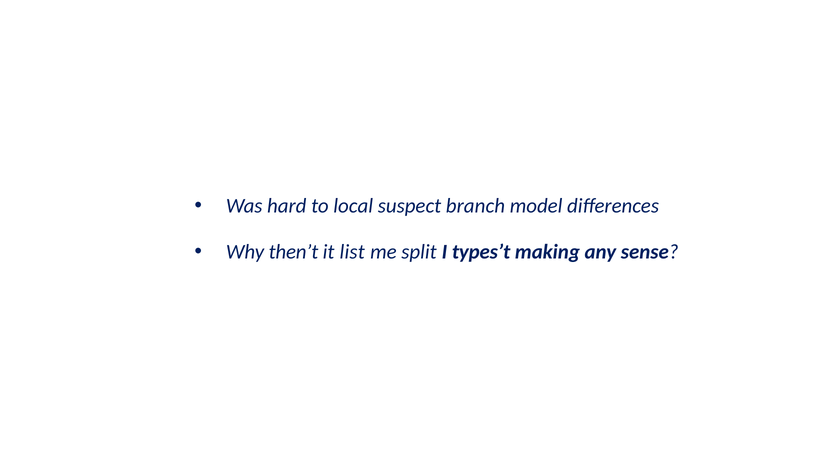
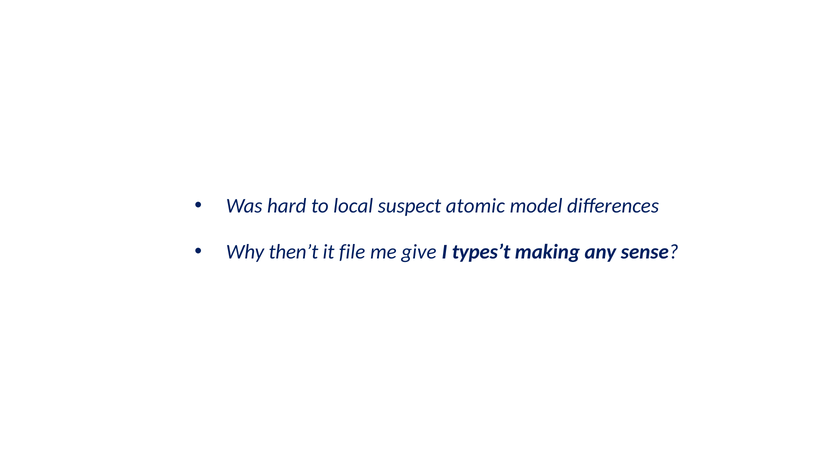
branch: branch -> atomic
list: list -> file
split: split -> give
